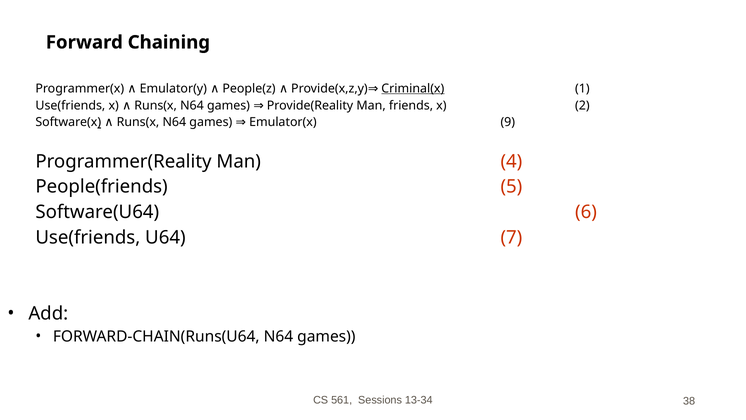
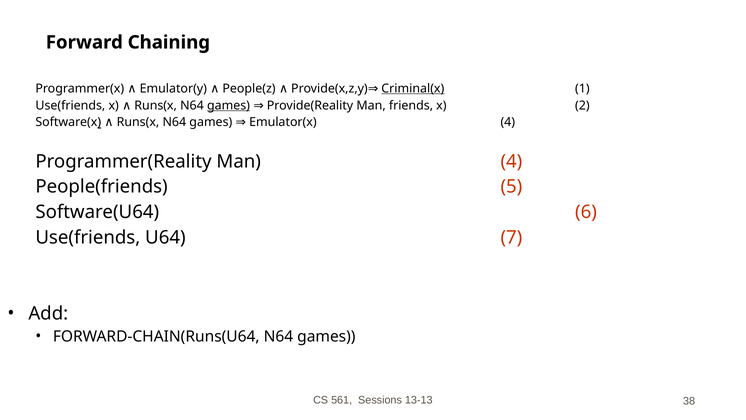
games at (229, 105) underline: none -> present
9 at (508, 122): 9 -> 4
13-34: 13-34 -> 13-13
